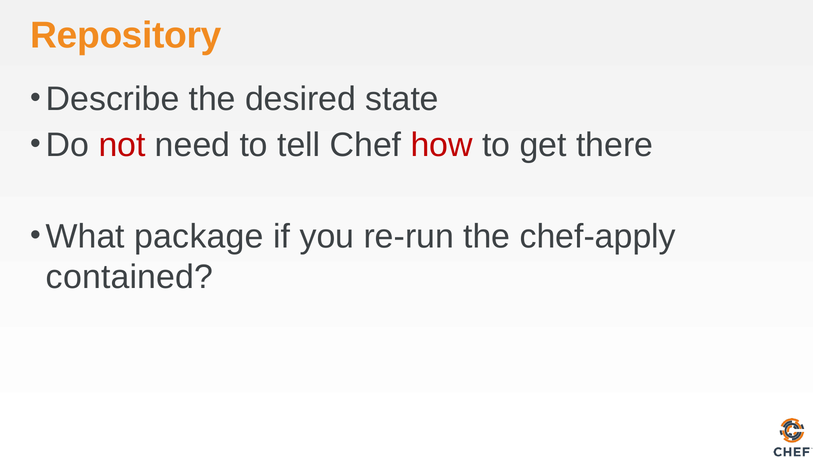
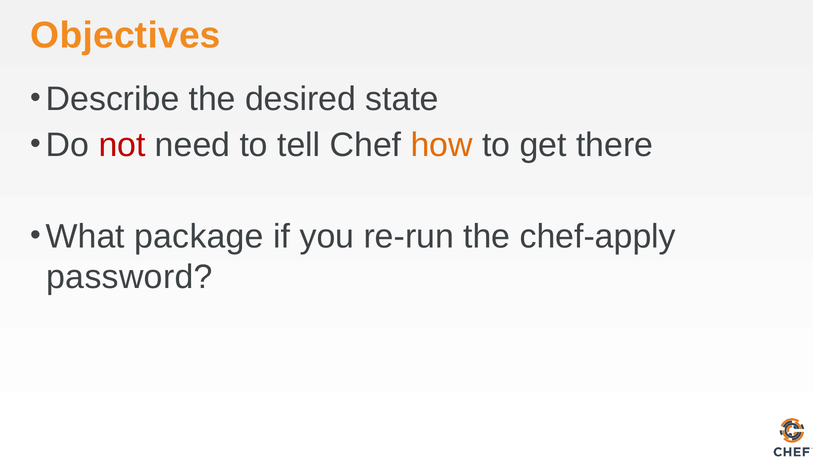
Repository: Repository -> Objectives
how colour: red -> orange
contained: contained -> password
